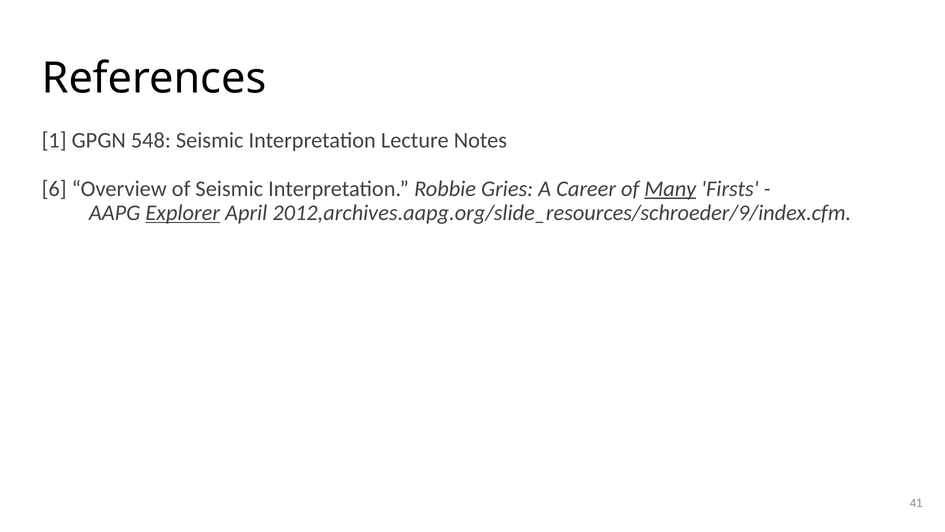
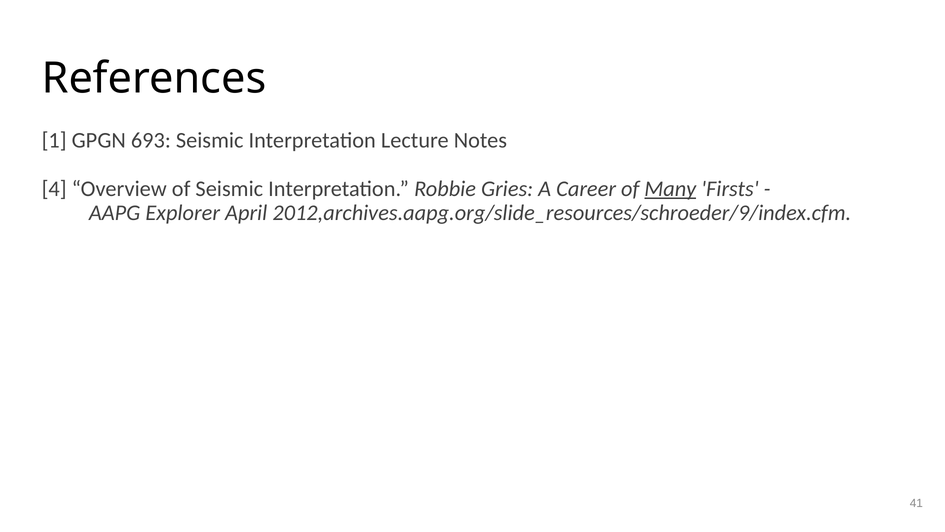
548: 548 -> 693
6: 6 -> 4
Explorer underline: present -> none
